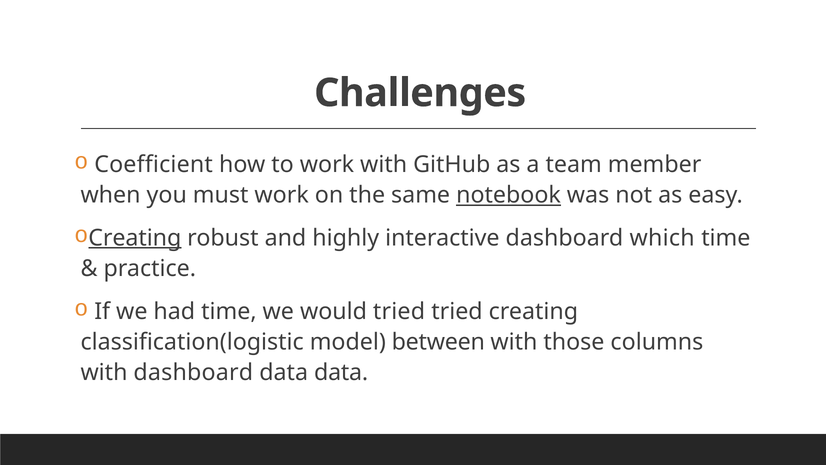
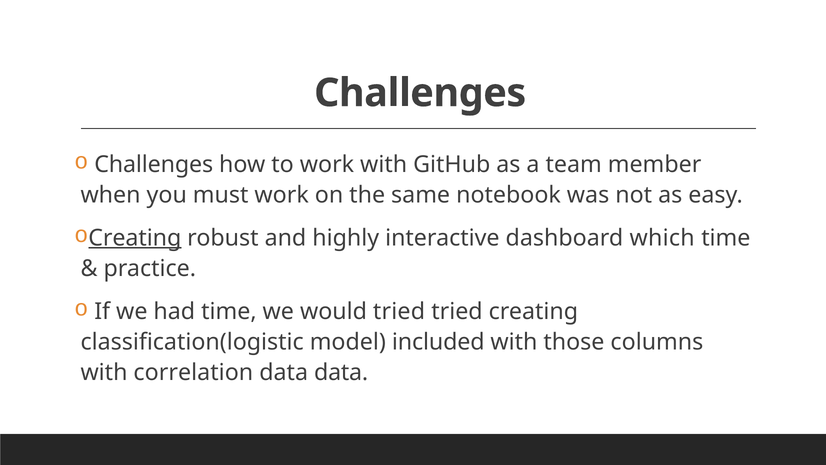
Coefficient at (154, 164): Coefficient -> Challenges
notebook underline: present -> none
between: between -> included
with dashboard: dashboard -> correlation
